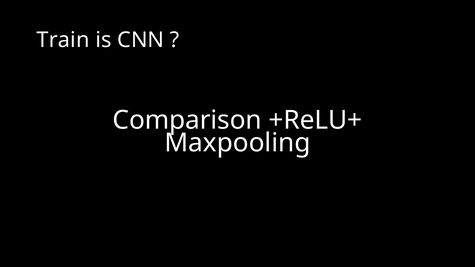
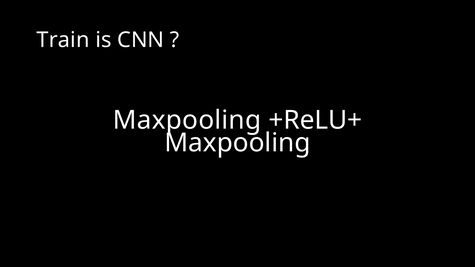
Comparison at (187, 120): Comparison -> Maxpooling
